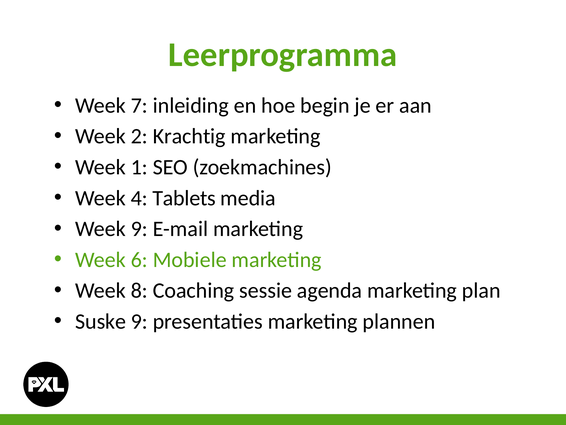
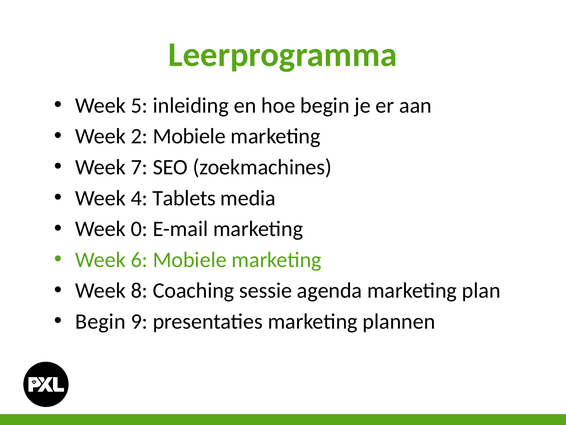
7: 7 -> 5
2 Krachtig: Krachtig -> Mobiele
1: 1 -> 7
Week 9: 9 -> 0
Suske at (101, 321): Suske -> Begin
